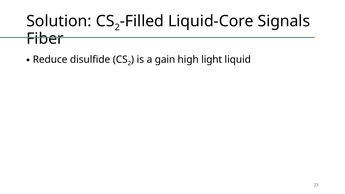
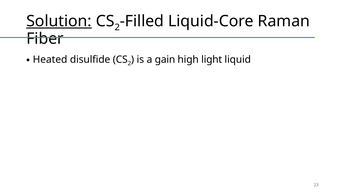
Solution underline: none -> present
Signals: Signals -> Raman
Reduce: Reduce -> Heated
